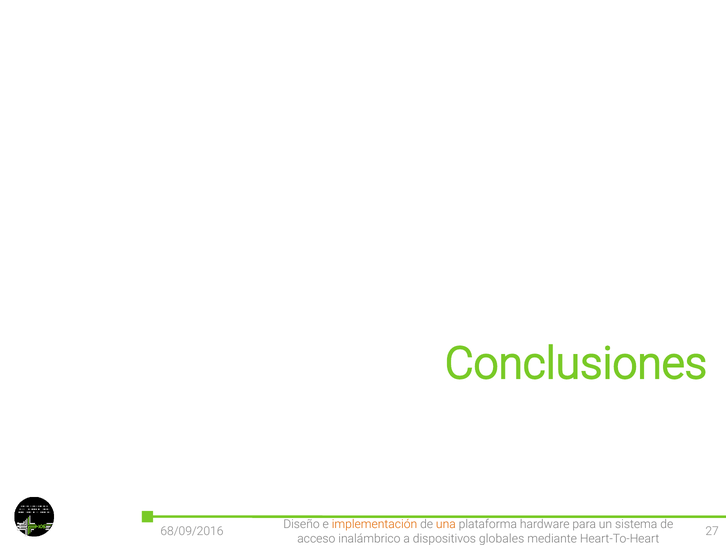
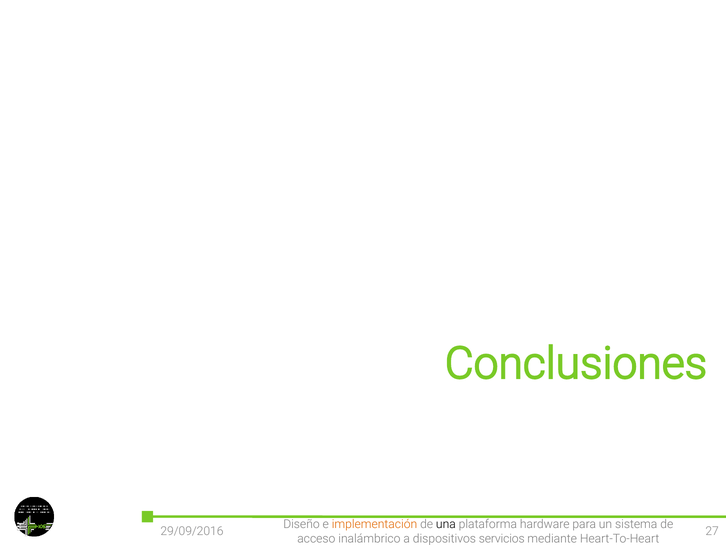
una colour: orange -> black
68/09/2016: 68/09/2016 -> 29/09/2016
globales: globales -> servicios
